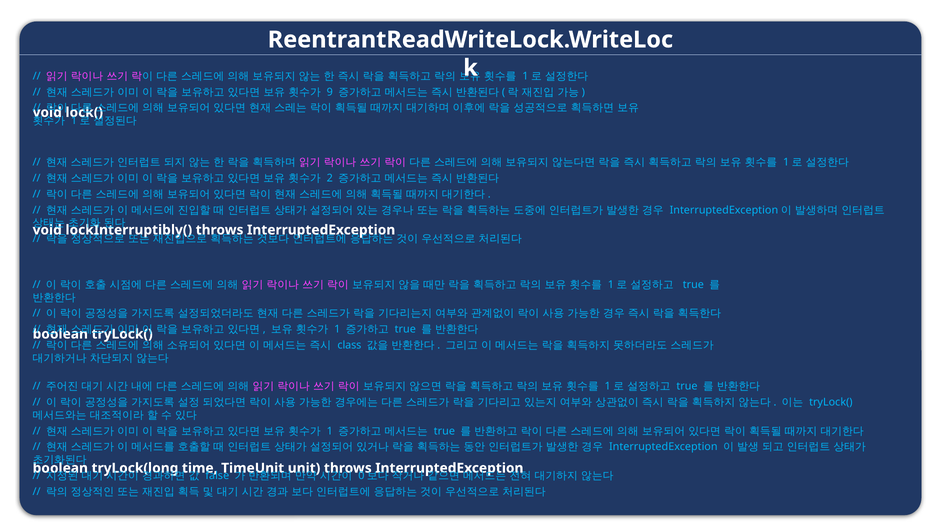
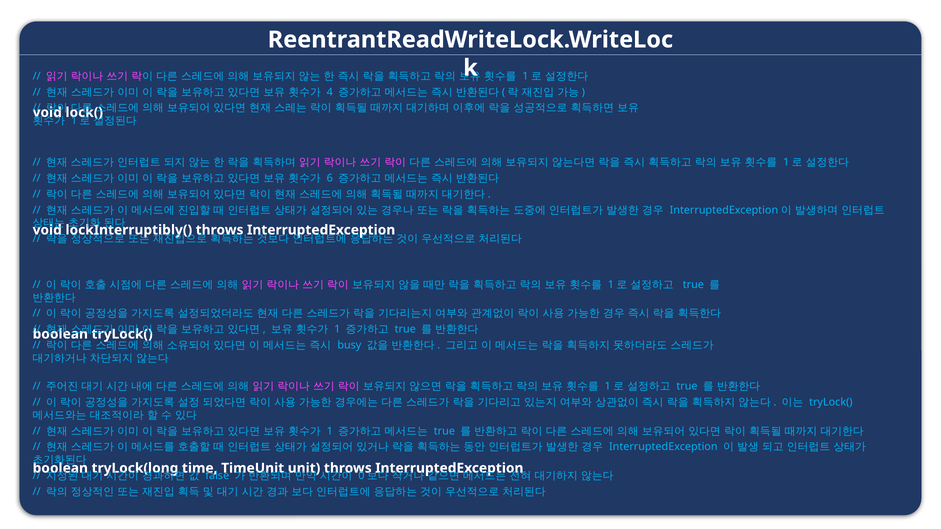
9: 9 -> 4
2: 2 -> 6
class: class -> busy
